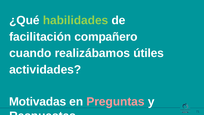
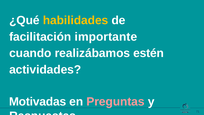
habilidades colour: light green -> yellow
compañero: compañero -> importante
útiles: útiles -> estén
